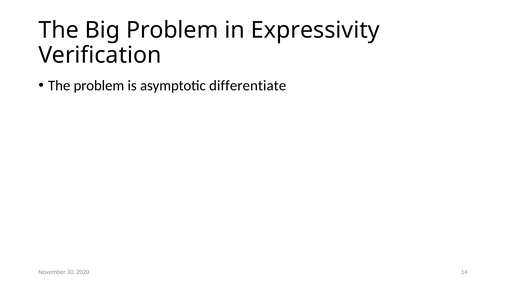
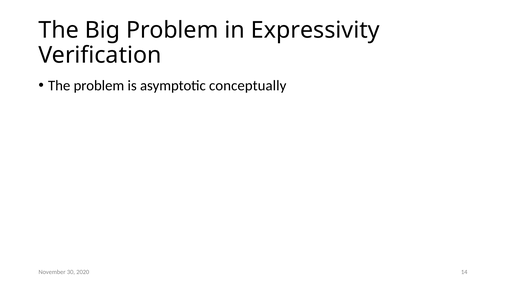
differentiate: differentiate -> conceptually
